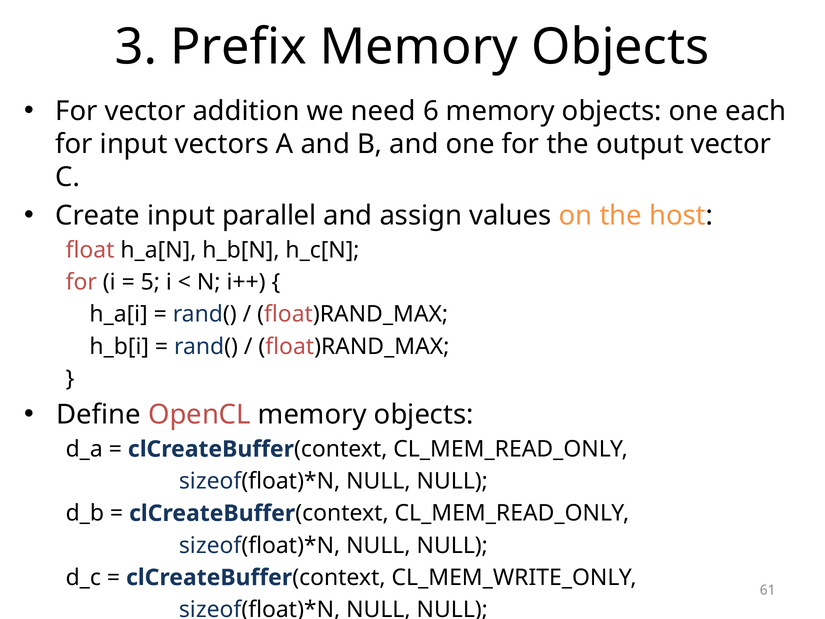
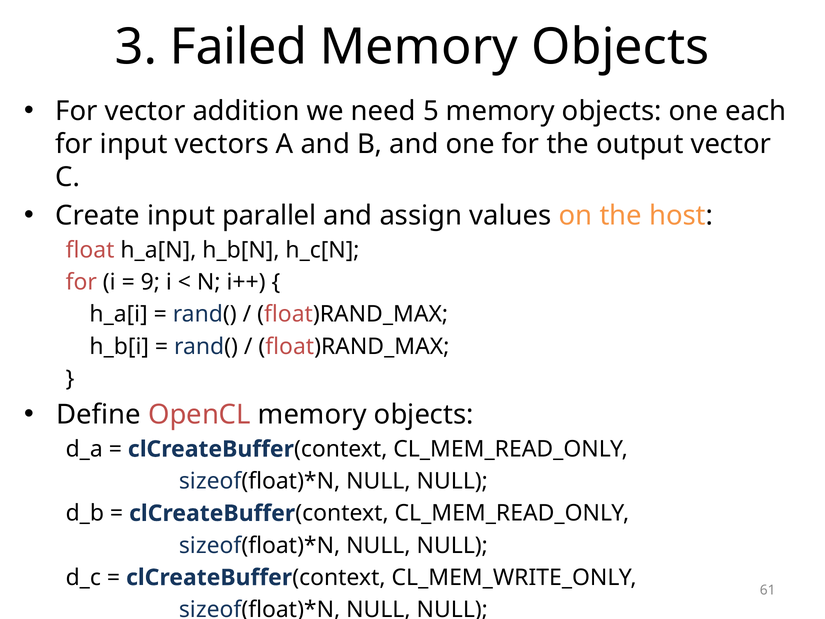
Prefix: Prefix -> Failed
6: 6 -> 5
5: 5 -> 9
